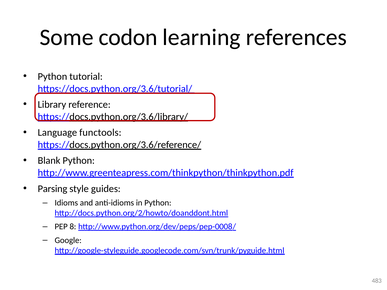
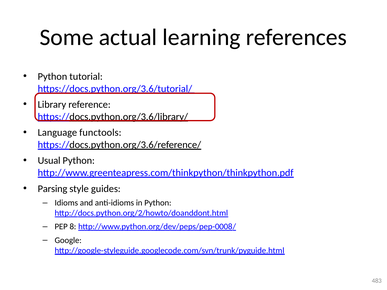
codon: codon -> actual
Blank: Blank -> Usual
